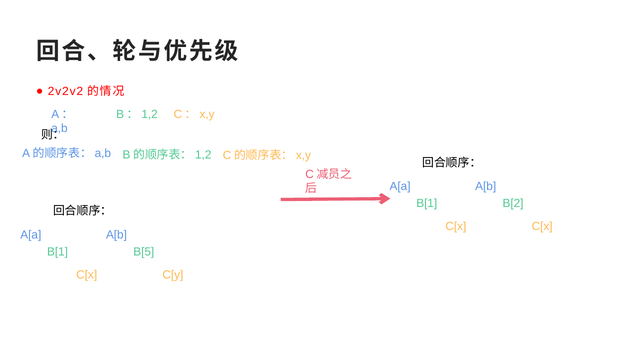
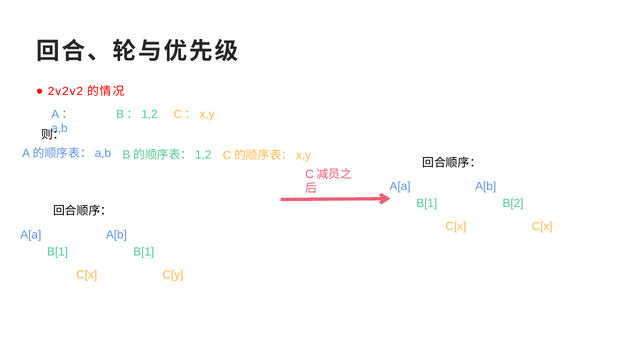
B[1 B[5: B[5 -> B[1
